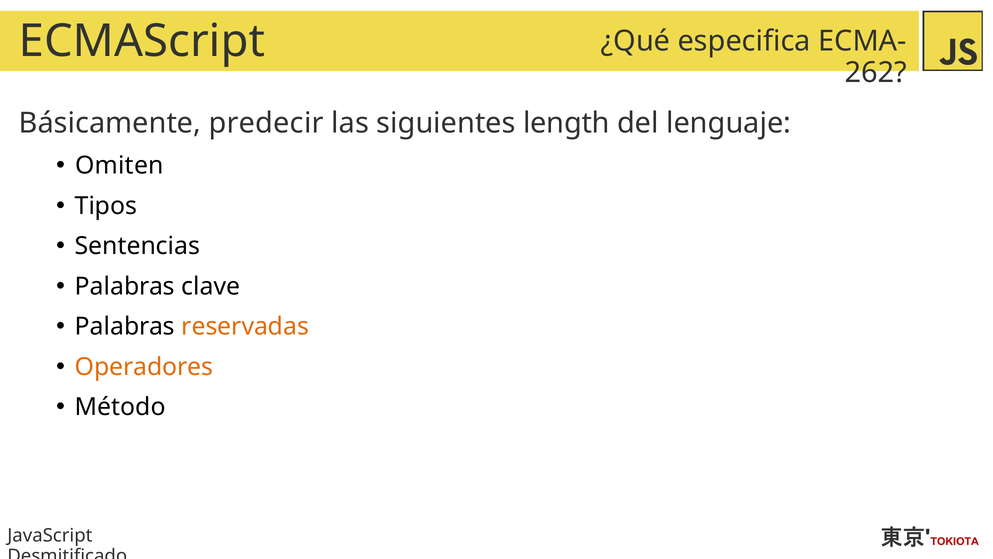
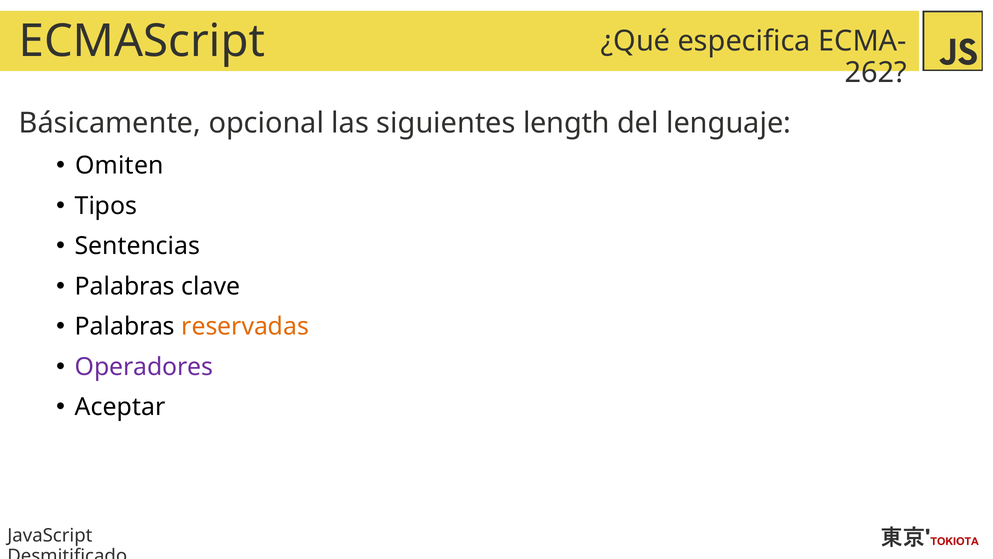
predecir: predecir -> opcional
Operadores colour: orange -> purple
Método: Método -> Aceptar
